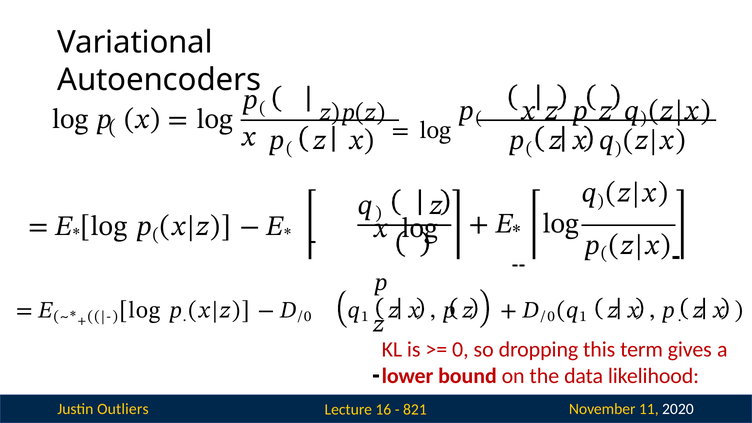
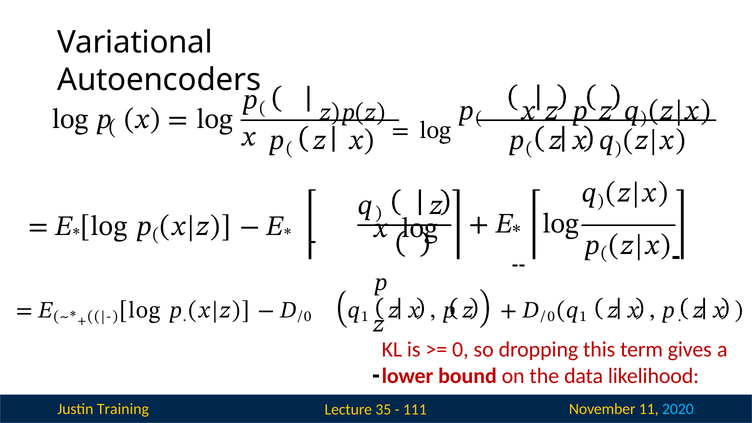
Outliers: Outliers -> Training
16: 16 -> 35
821: 821 -> 111
2020 colour: white -> light blue
